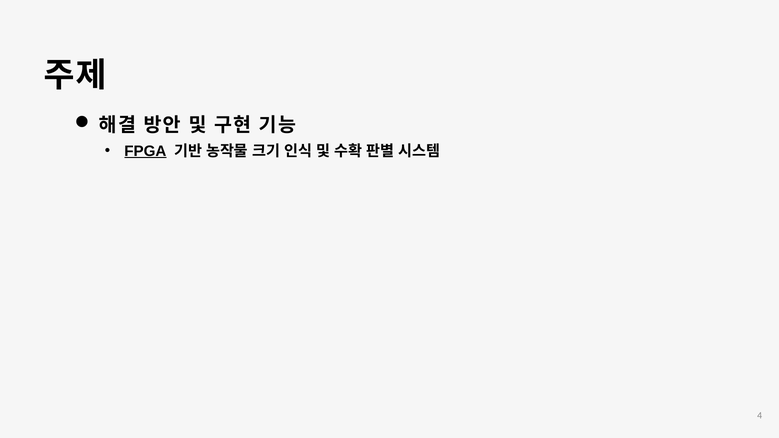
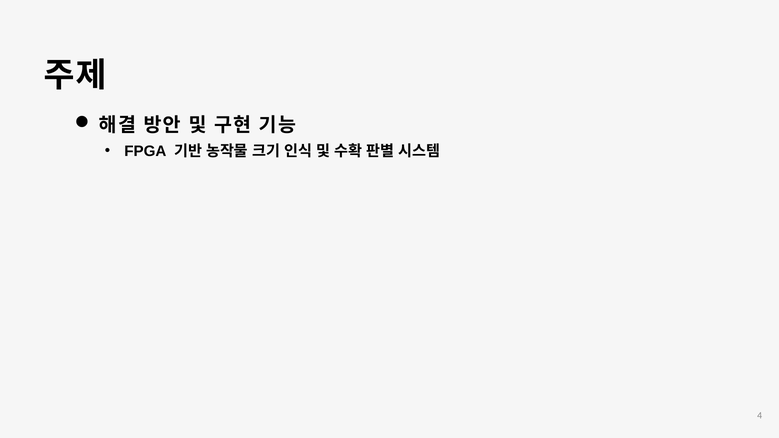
FPGA underline: present -> none
